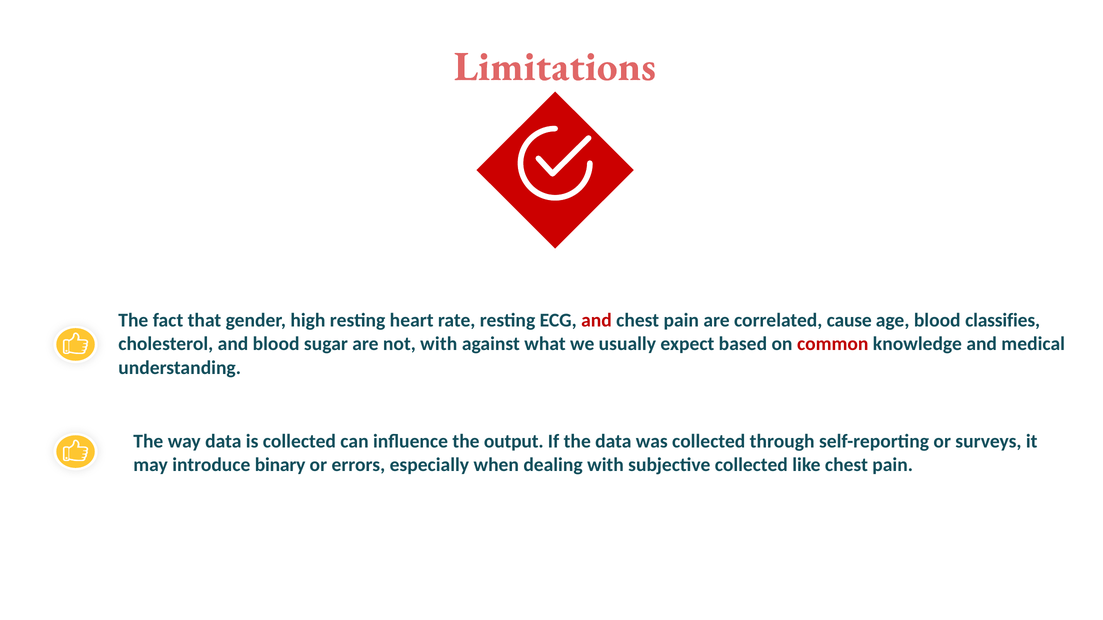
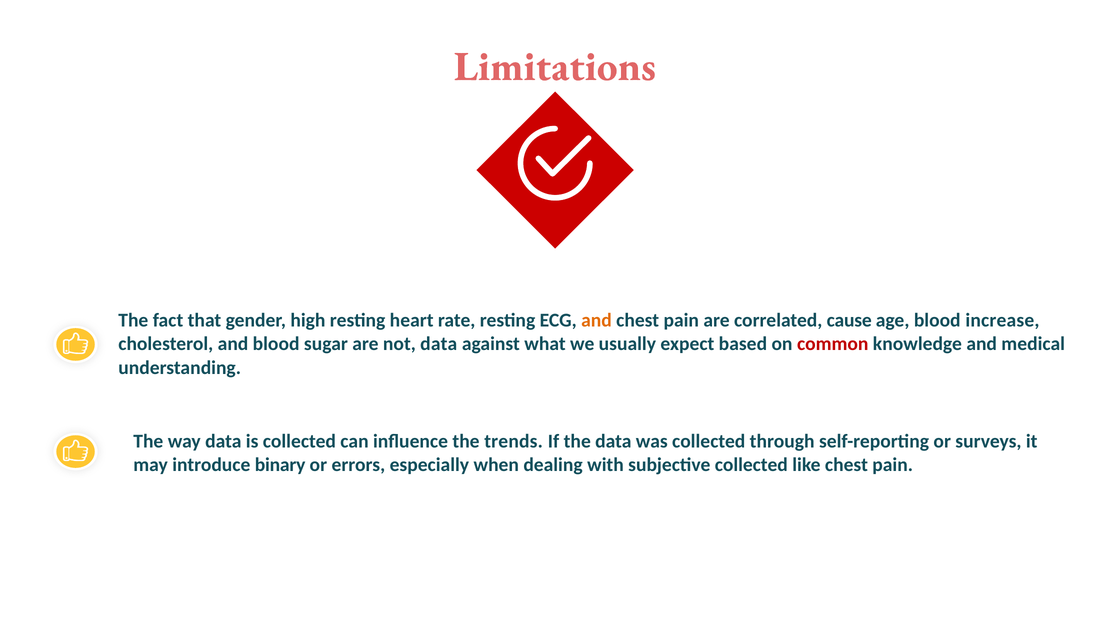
and at (597, 321) colour: red -> orange
classifies: classifies -> increase
not with: with -> data
output: output -> trends
